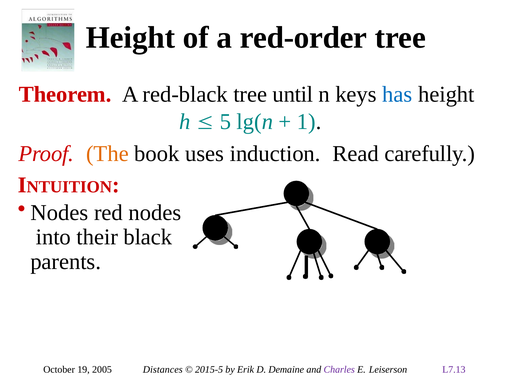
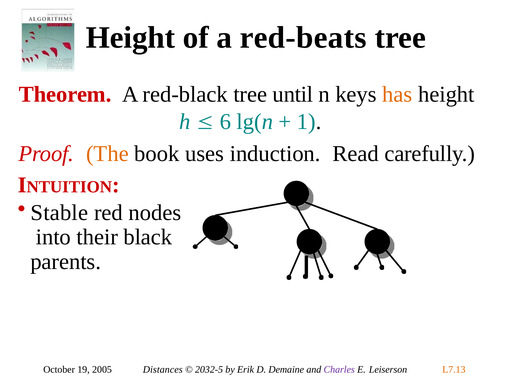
red-order: red-order -> red-beats
has colour: blue -> orange
5: 5 -> 6
Nodes at (59, 212): Nodes -> Stable
2015-5: 2015-5 -> 2032-5
L7.13 colour: purple -> orange
